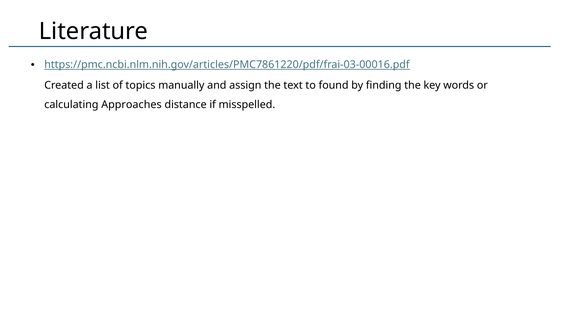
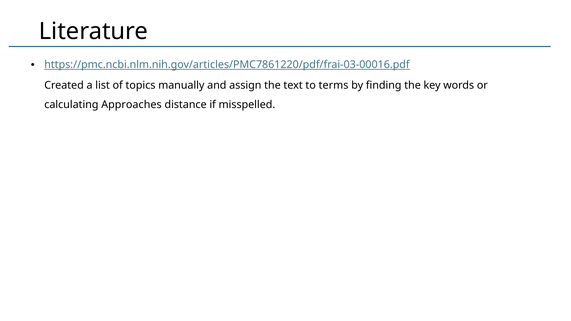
found: found -> terms
